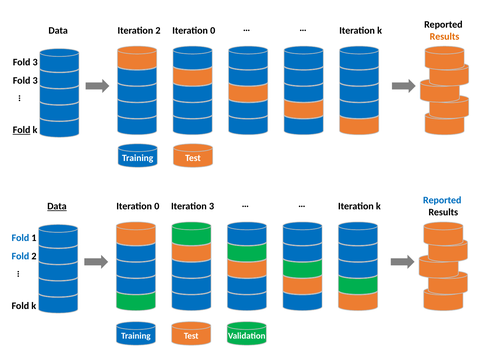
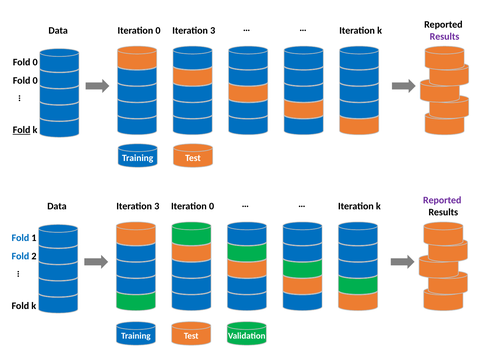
2 at (158, 30): 2 -> 0
0 at (213, 30): 0 -> 3
Results at (445, 36) colour: orange -> purple
3 at (35, 62): 3 -> 0
3 at (35, 80): 3 -> 0
Reported at (442, 200) colour: blue -> purple
Data at (57, 206) underline: present -> none
0 at (157, 206): 0 -> 3
3 at (212, 206): 3 -> 0
